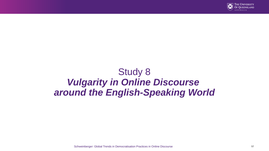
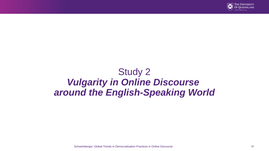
8: 8 -> 2
